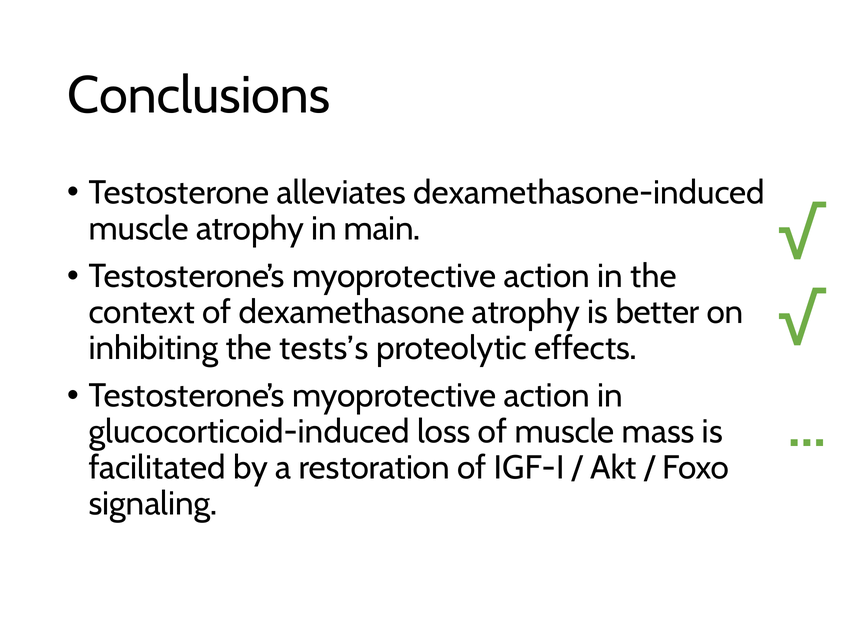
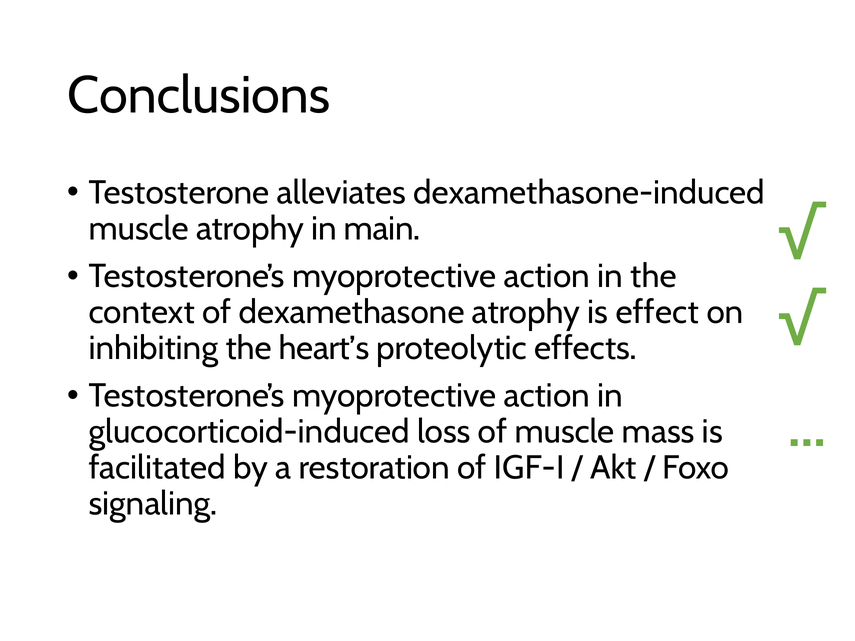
better: better -> effect
tests’s: tests’s -> heart’s
